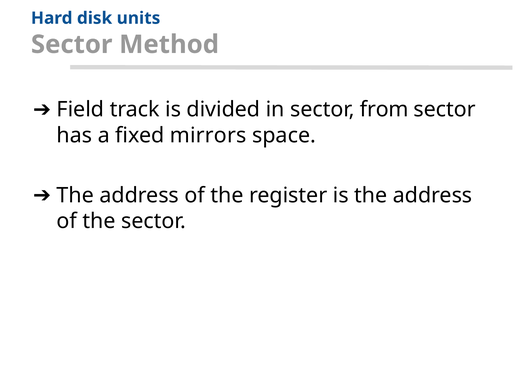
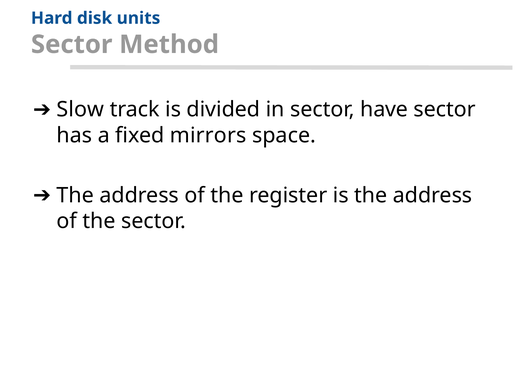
Field: Field -> Slow
from: from -> have
